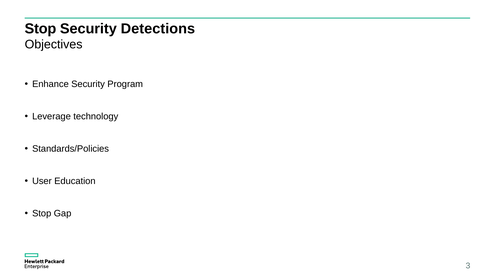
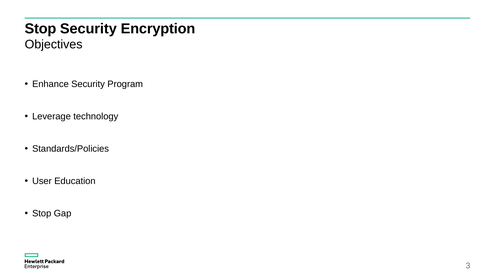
Detections: Detections -> Encryption
